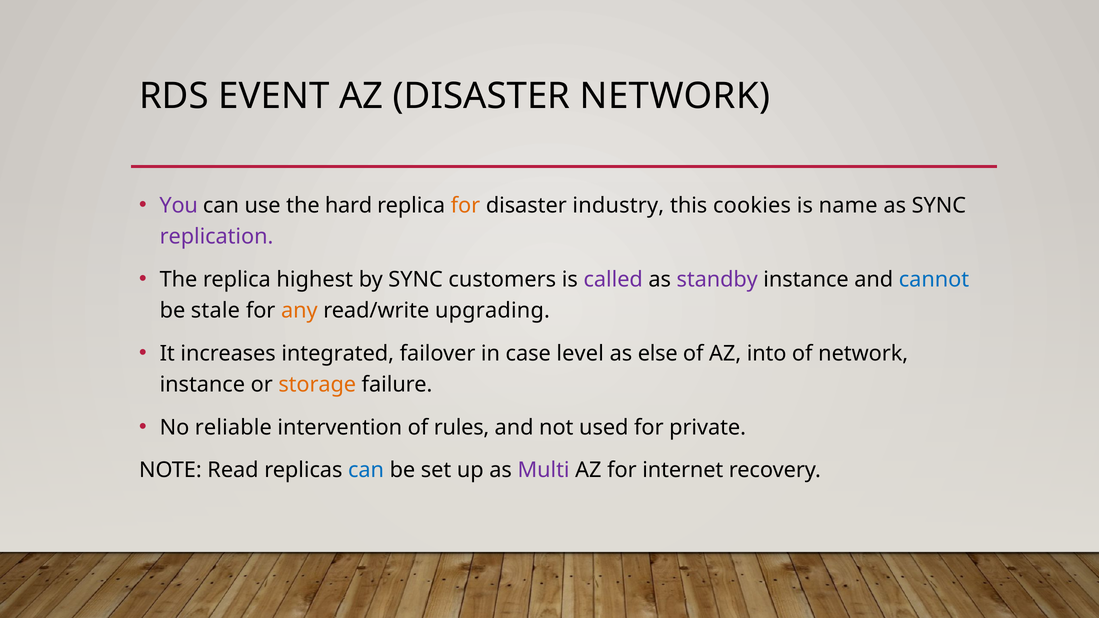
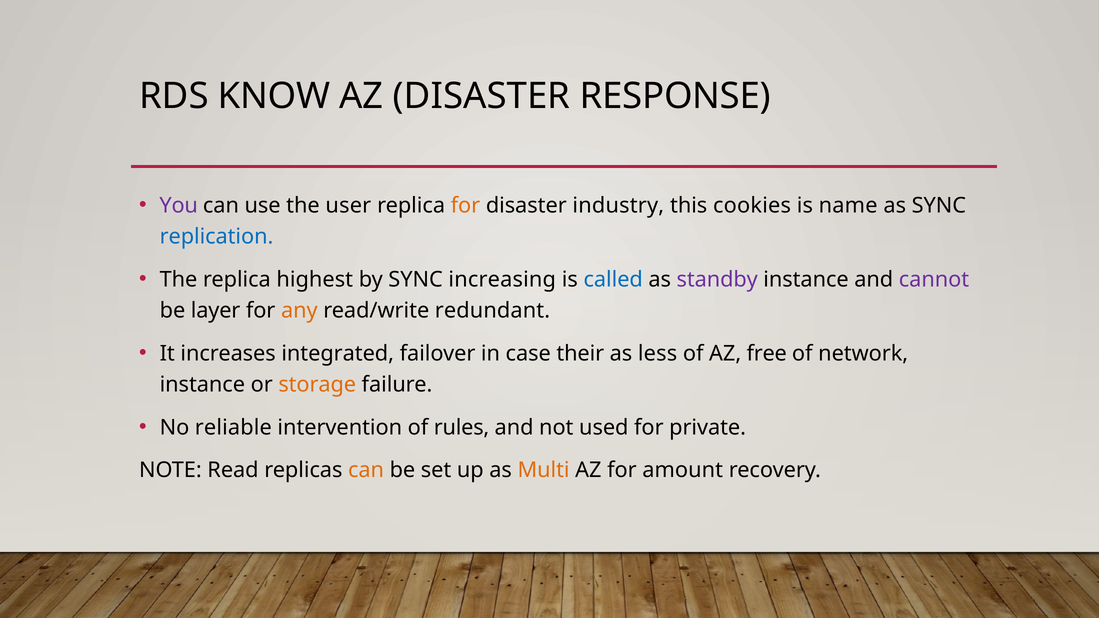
EVENT: EVENT -> KNOW
DISASTER NETWORK: NETWORK -> RESPONSE
hard: hard -> user
replication colour: purple -> blue
customers: customers -> increasing
called colour: purple -> blue
cannot colour: blue -> purple
stale: stale -> layer
upgrading: upgrading -> redundant
level: level -> their
else: else -> less
into: into -> free
can at (366, 470) colour: blue -> orange
Multi colour: purple -> orange
internet: internet -> amount
